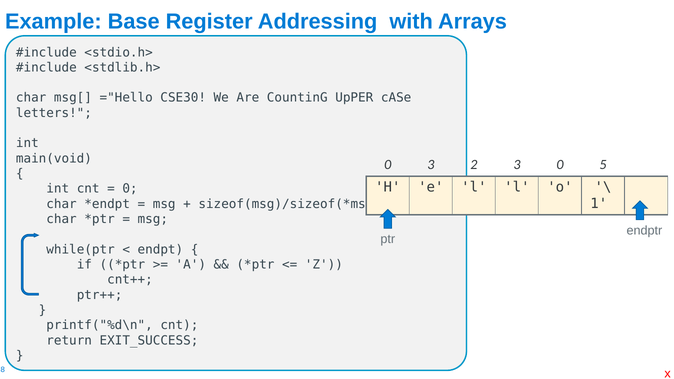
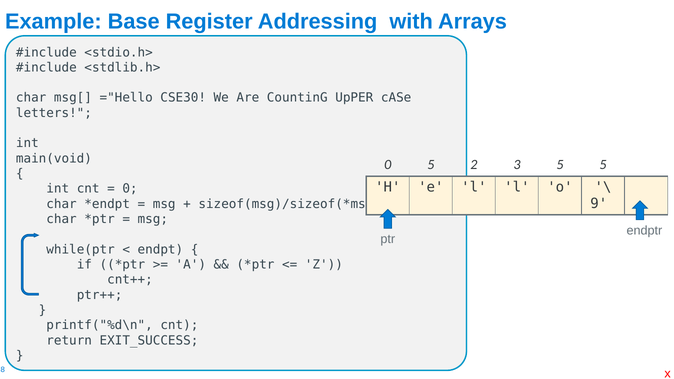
0 3: 3 -> 5
3 0: 0 -> 5
1: 1 -> 9
